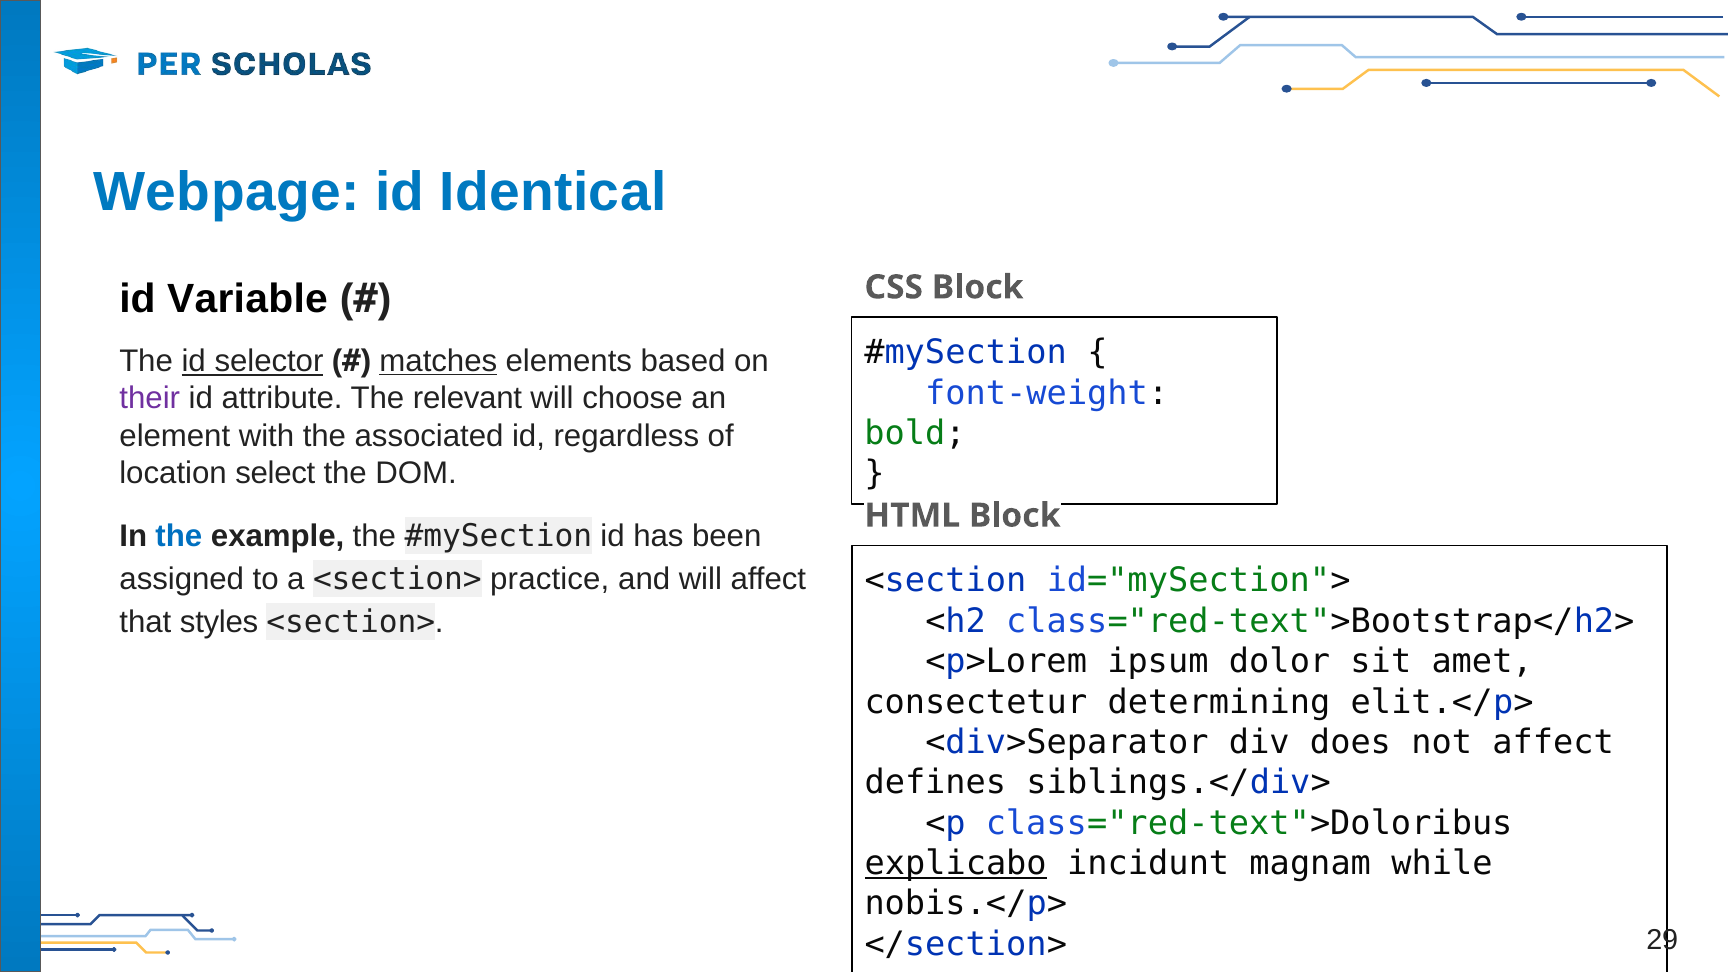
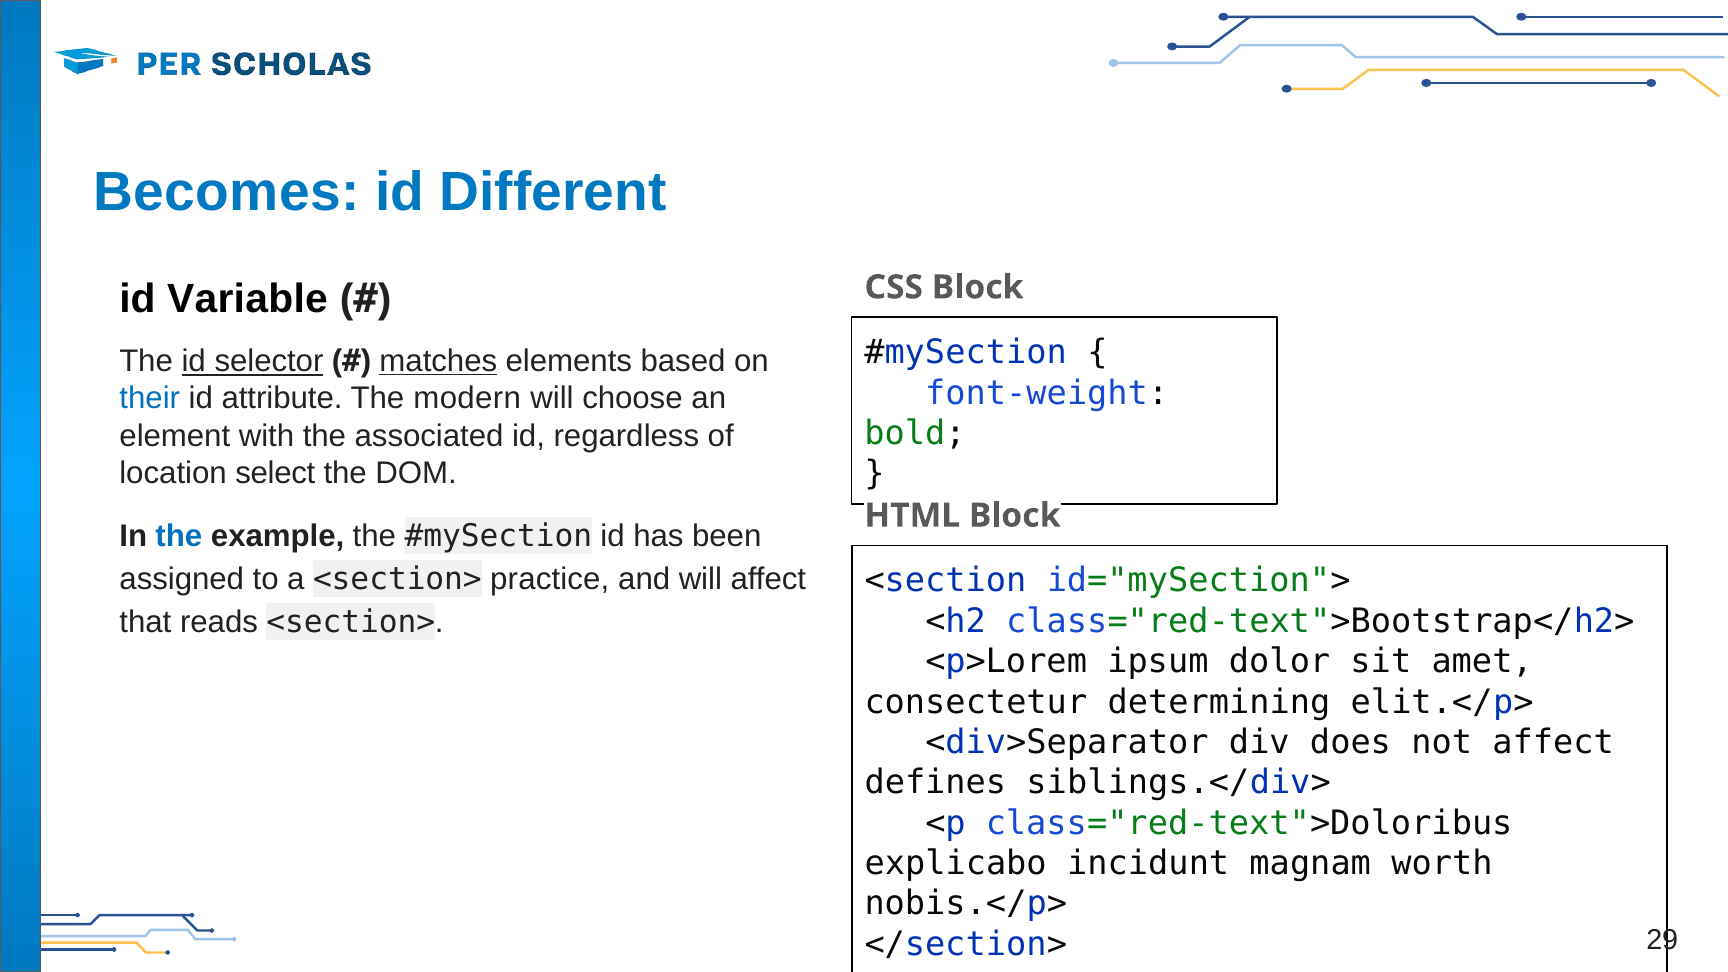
Webpage: Webpage -> Becomes
Identical: Identical -> Different
their colour: purple -> blue
relevant: relevant -> modern
styles: styles -> reads
explicabo underline: present -> none
while: while -> worth
